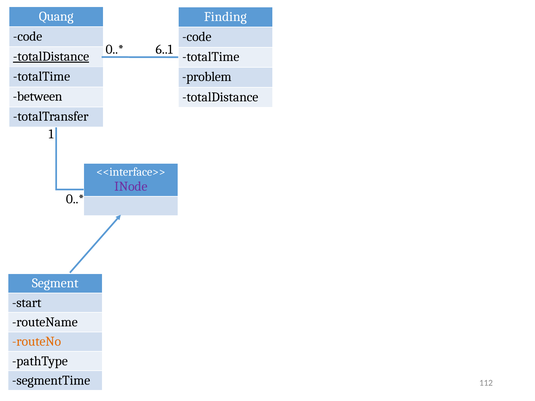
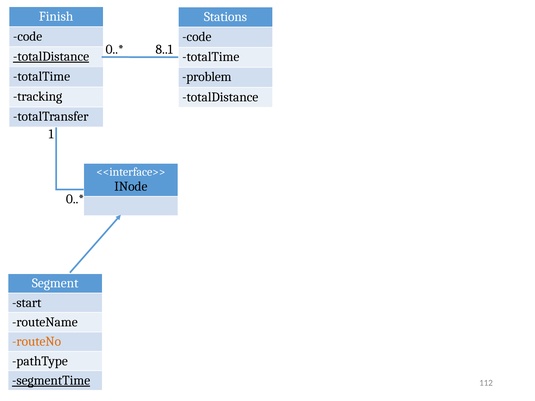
Quang: Quang -> Finish
Finding: Finding -> Stations
6..1: 6..1 -> 8..1
between: between -> tracking
INode colour: purple -> black
segmentTime underline: none -> present
